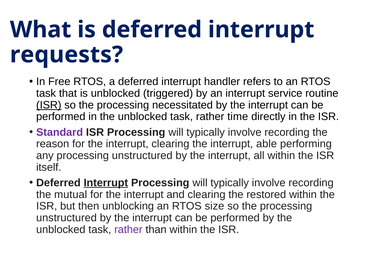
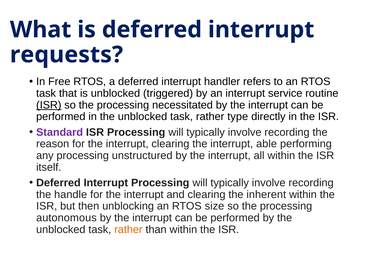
time: time -> type
Interrupt at (106, 183) underline: present -> none
mutual: mutual -> handle
restored: restored -> inherent
unstructured at (66, 218): unstructured -> autonomous
rather at (128, 230) colour: purple -> orange
